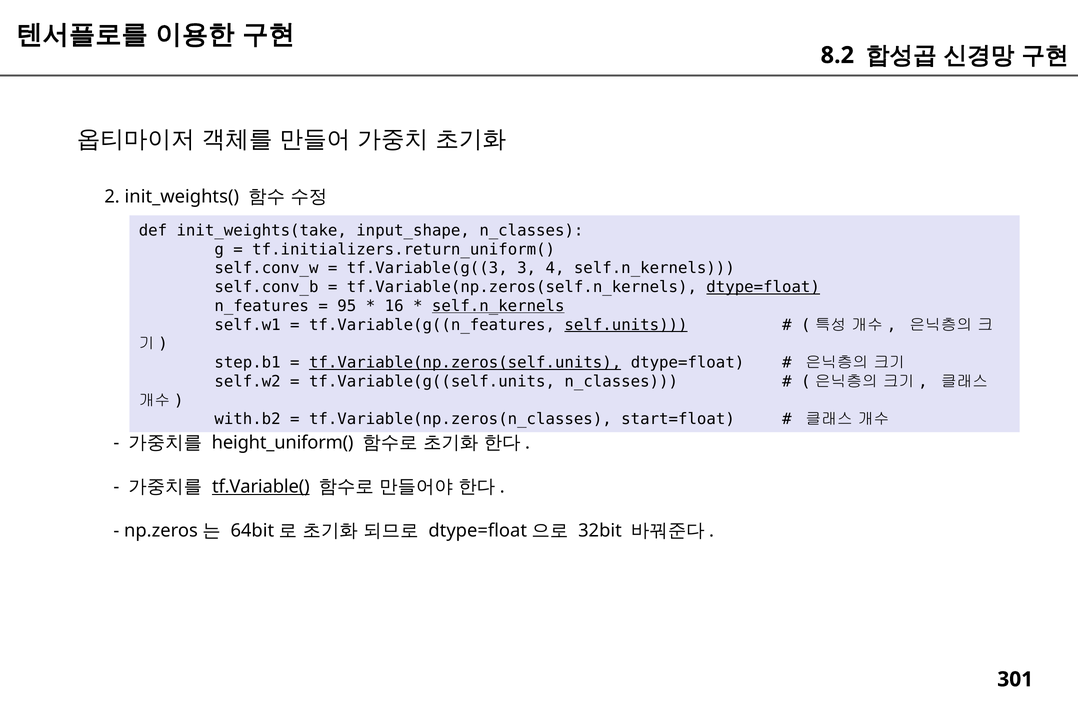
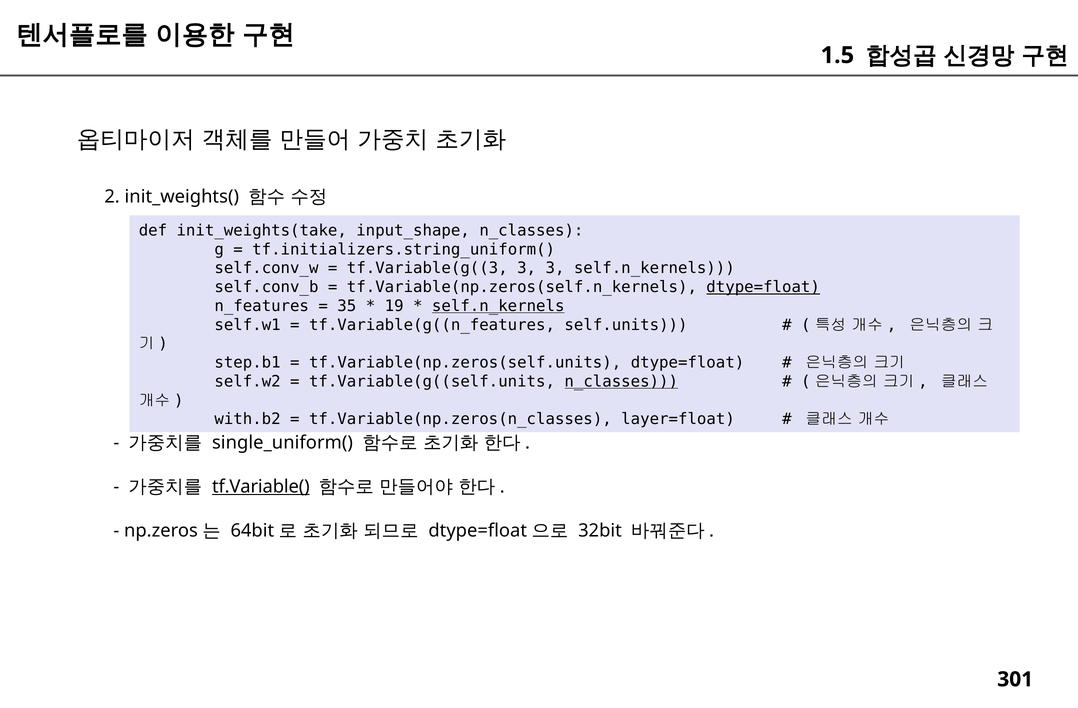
8.2: 8.2 -> 1.5
tf.initializers.return_uniform(: tf.initializers.return_uniform( -> tf.initializers.string_uniform(
3 4: 4 -> 3
95: 95 -> 35
16: 16 -> 19
self.units underline: present -> none
tf.Variable(np.zeros(self.units underline: present -> none
n_classes at (621, 382) underline: none -> present
start=float: start=float -> layer=float
height_uniform(: height_uniform( -> single_uniform(
